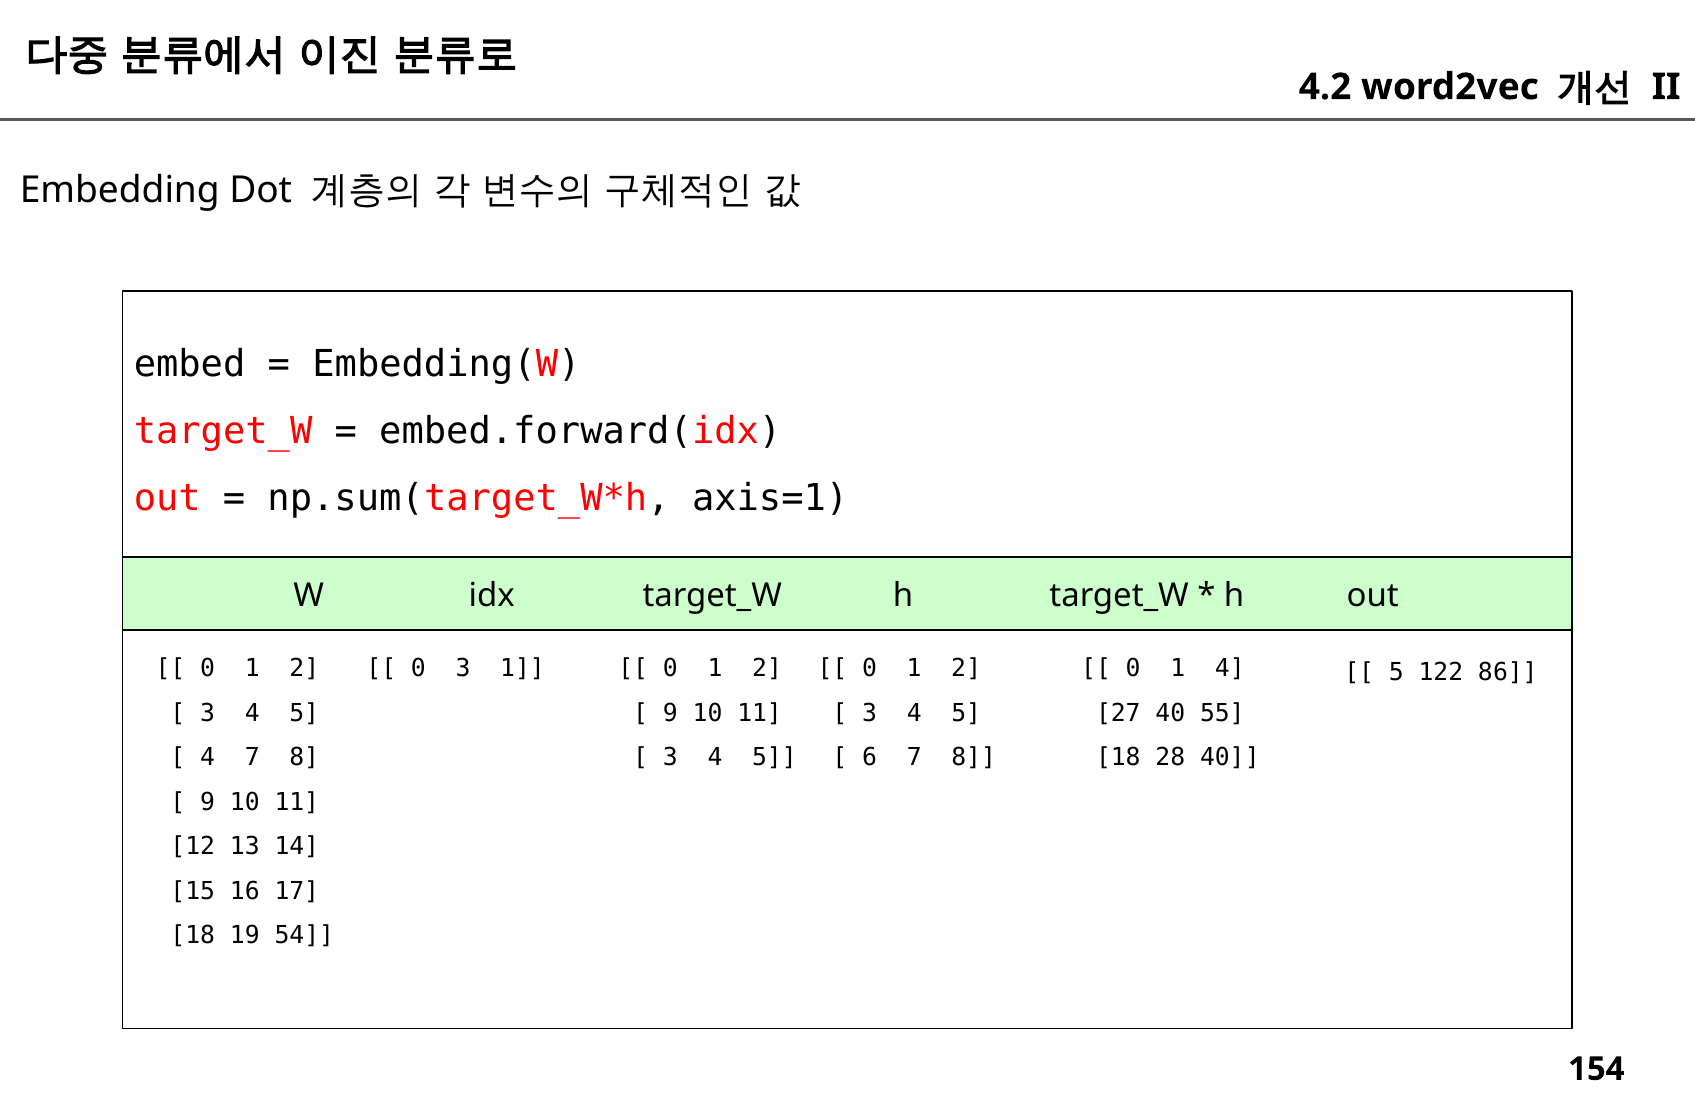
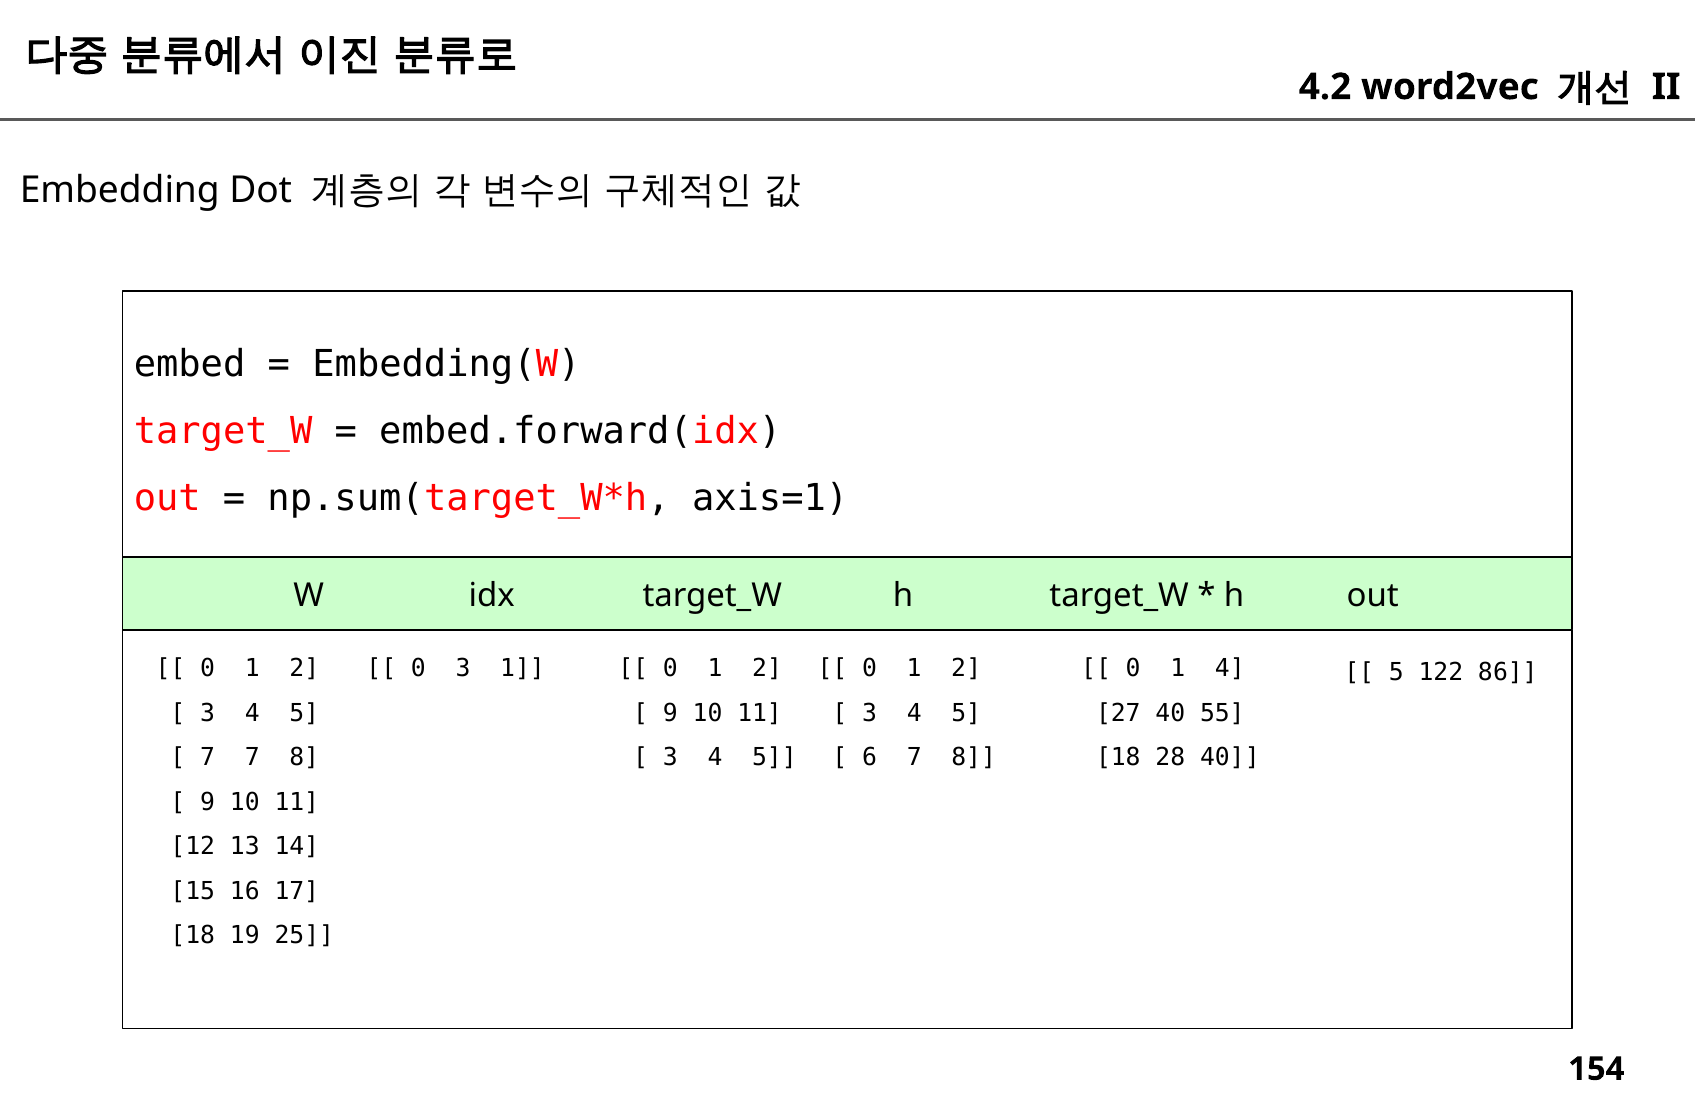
4 at (208, 757): 4 -> 7
54: 54 -> 25
